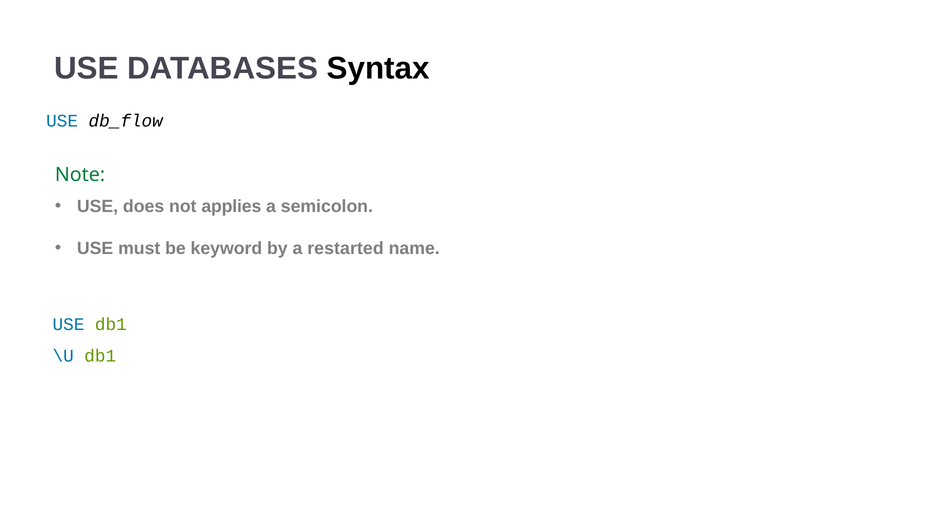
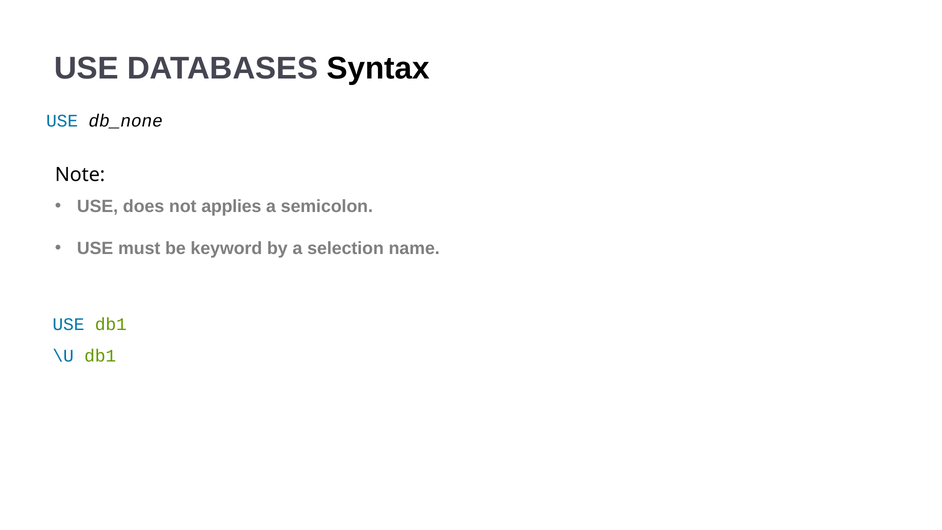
db_flow: db_flow -> db_none
Note colour: green -> black
restarted: restarted -> selection
